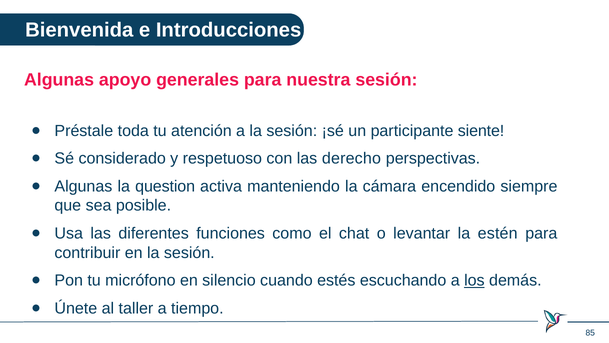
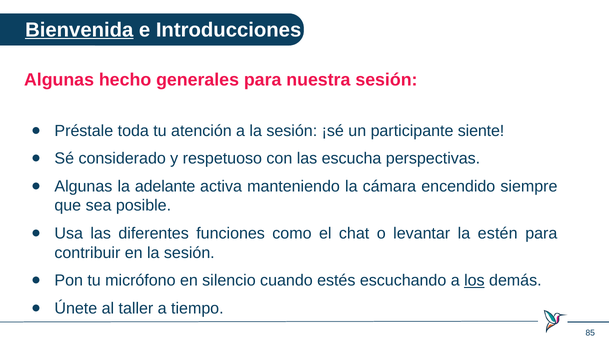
Bienvenida underline: none -> present
apoyo: apoyo -> hecho
derecho: derecho -> escucha
question: question -> adelante
